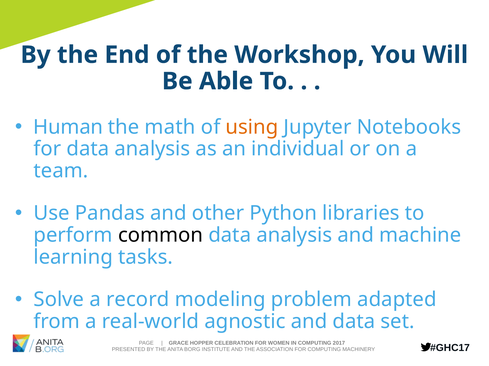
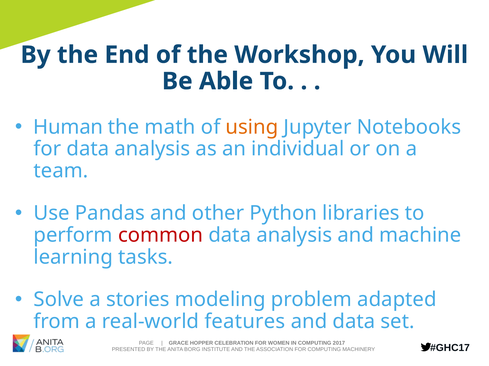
common colour: black -> red
record: record -> stories
agnostic: agnostic -> features
